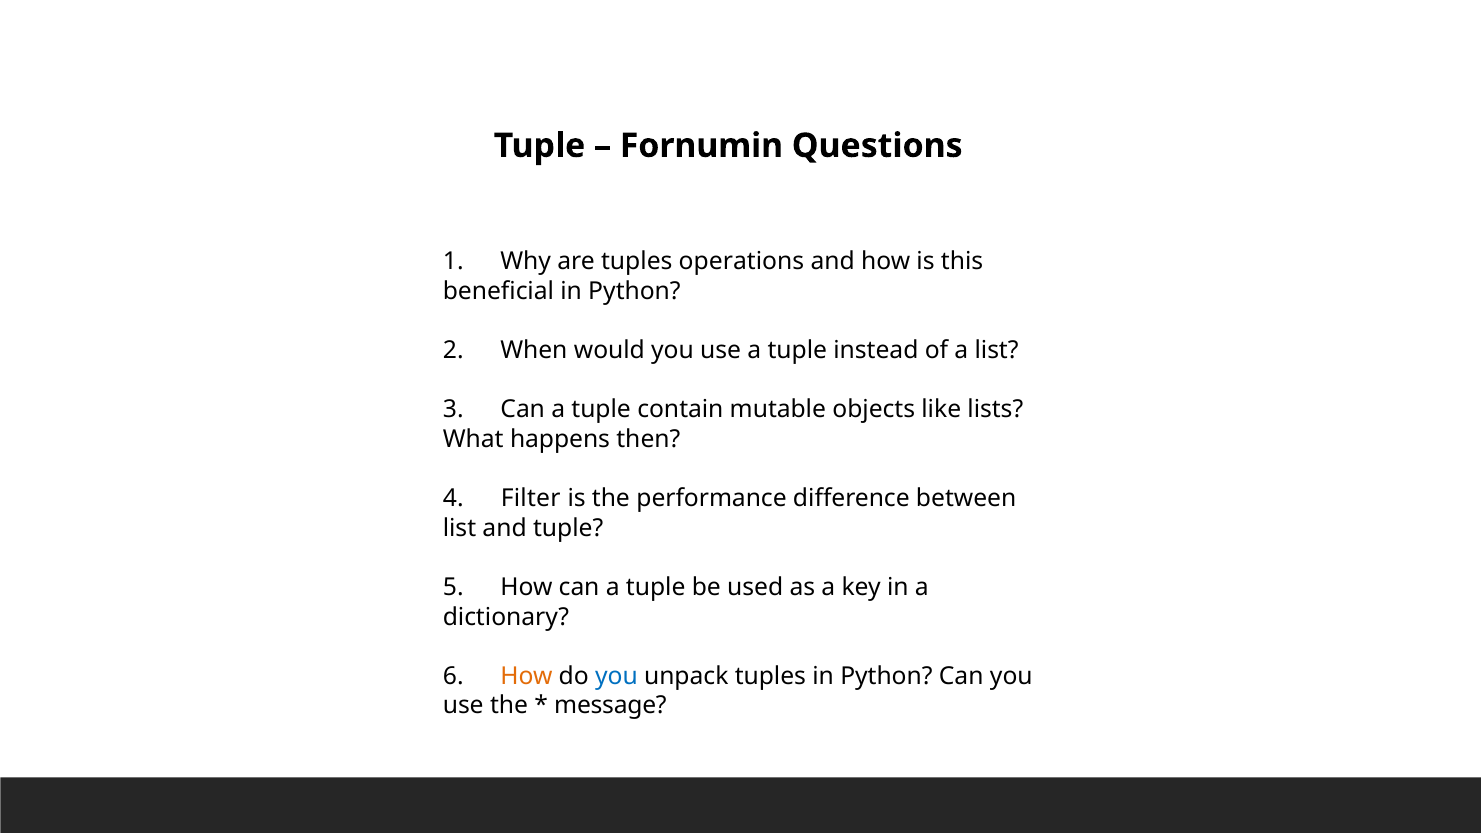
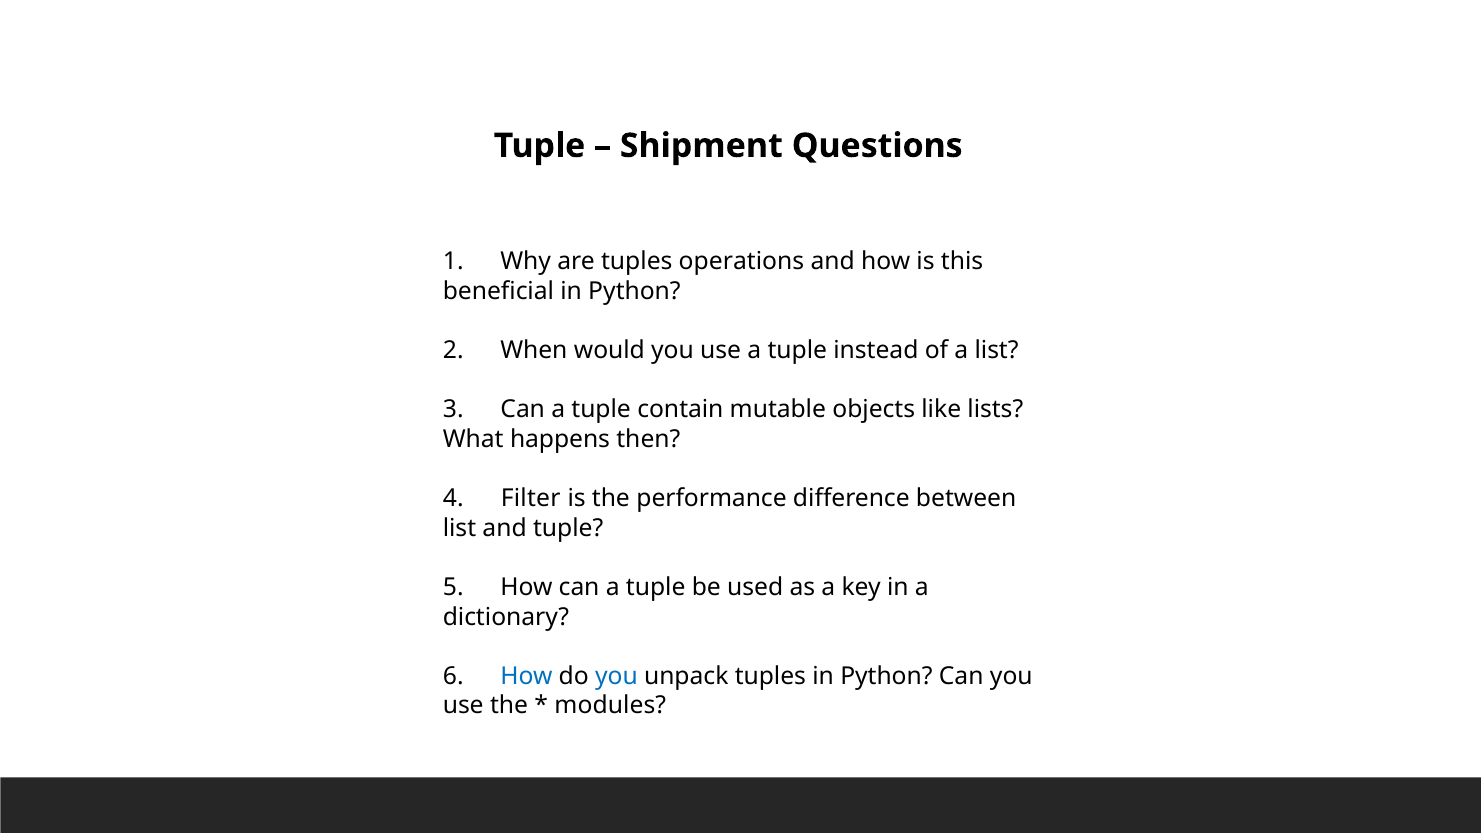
Fornumin: Fornumin -> Shipment
How at (527, 676) colour: orange -> blue
message: message -> modules
